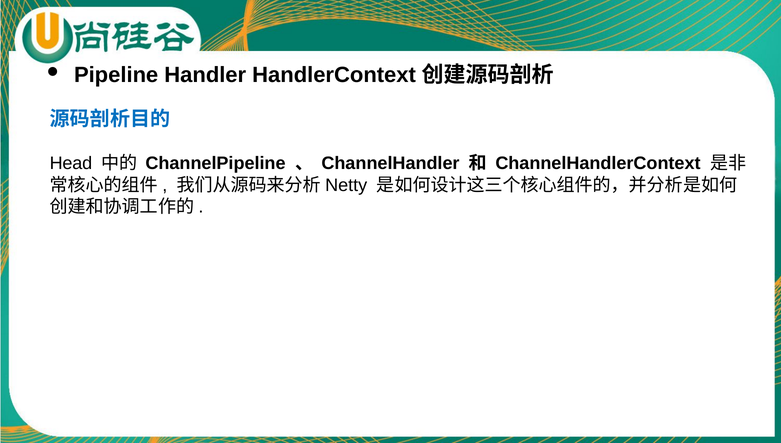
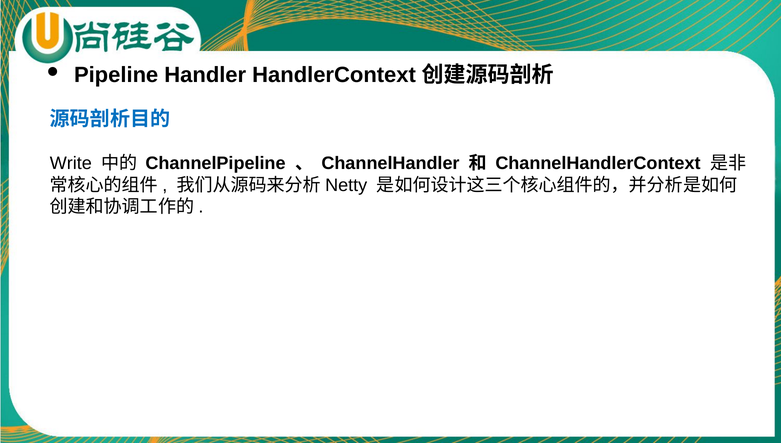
Head: Head -> Write
